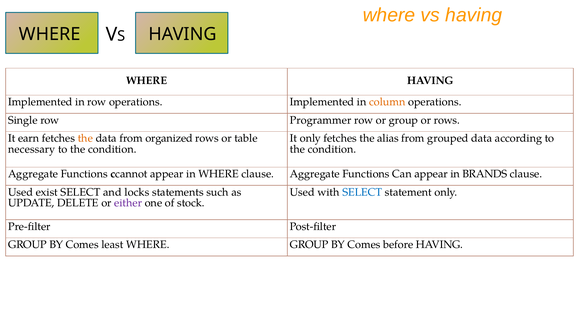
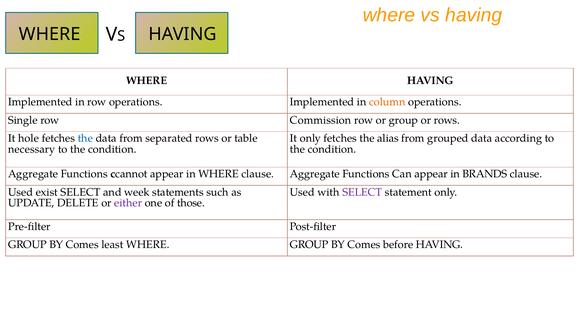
Programmer: Programmer -> Commission
earn: earn -> hole
the at (85, 138) colour: orange -> blue
organized: organized -> separated
locks: locks -> week
SELECT at (362, 192) colour: blue -> purple
stock: stock -> those
